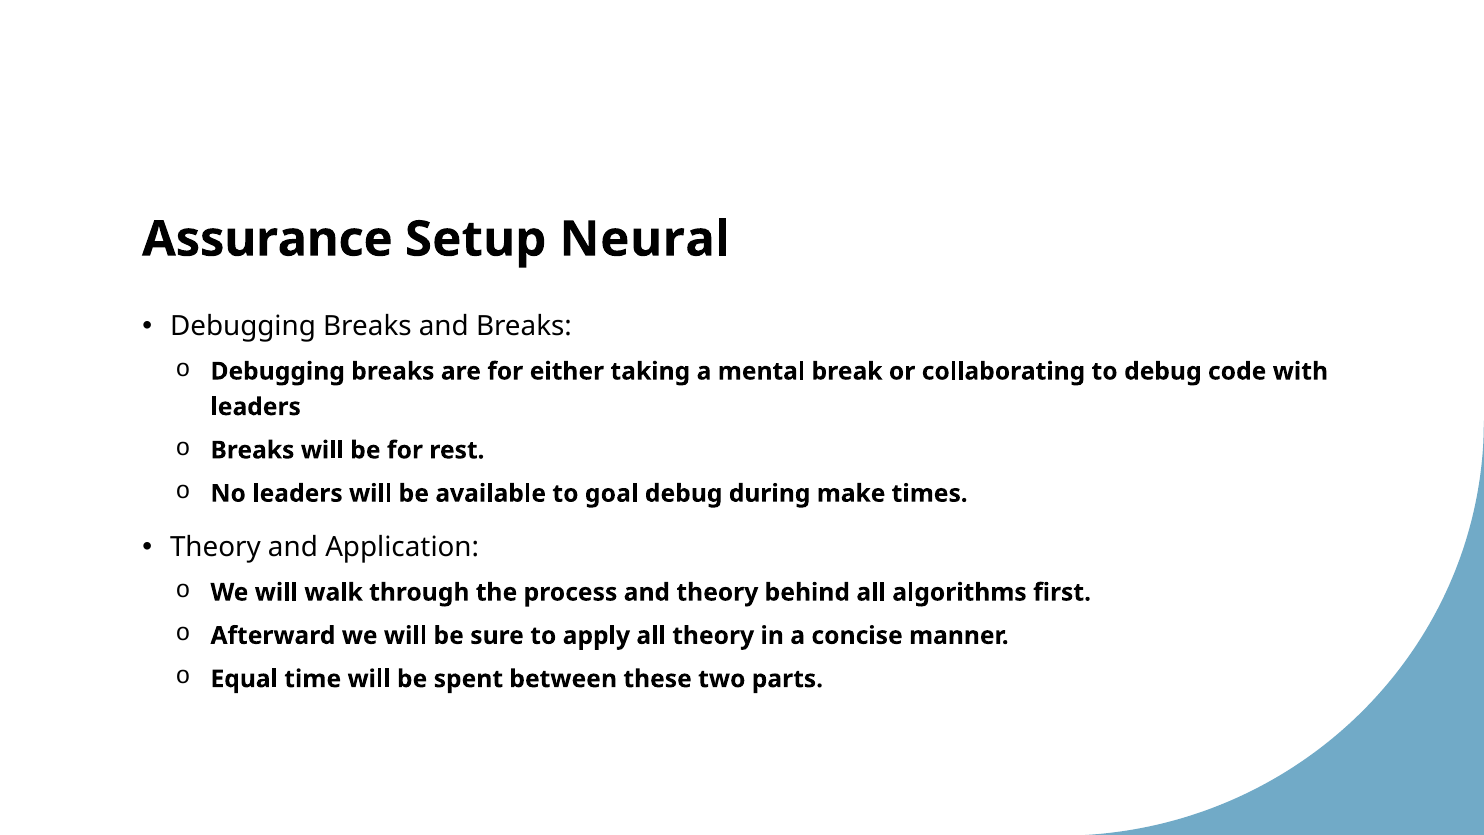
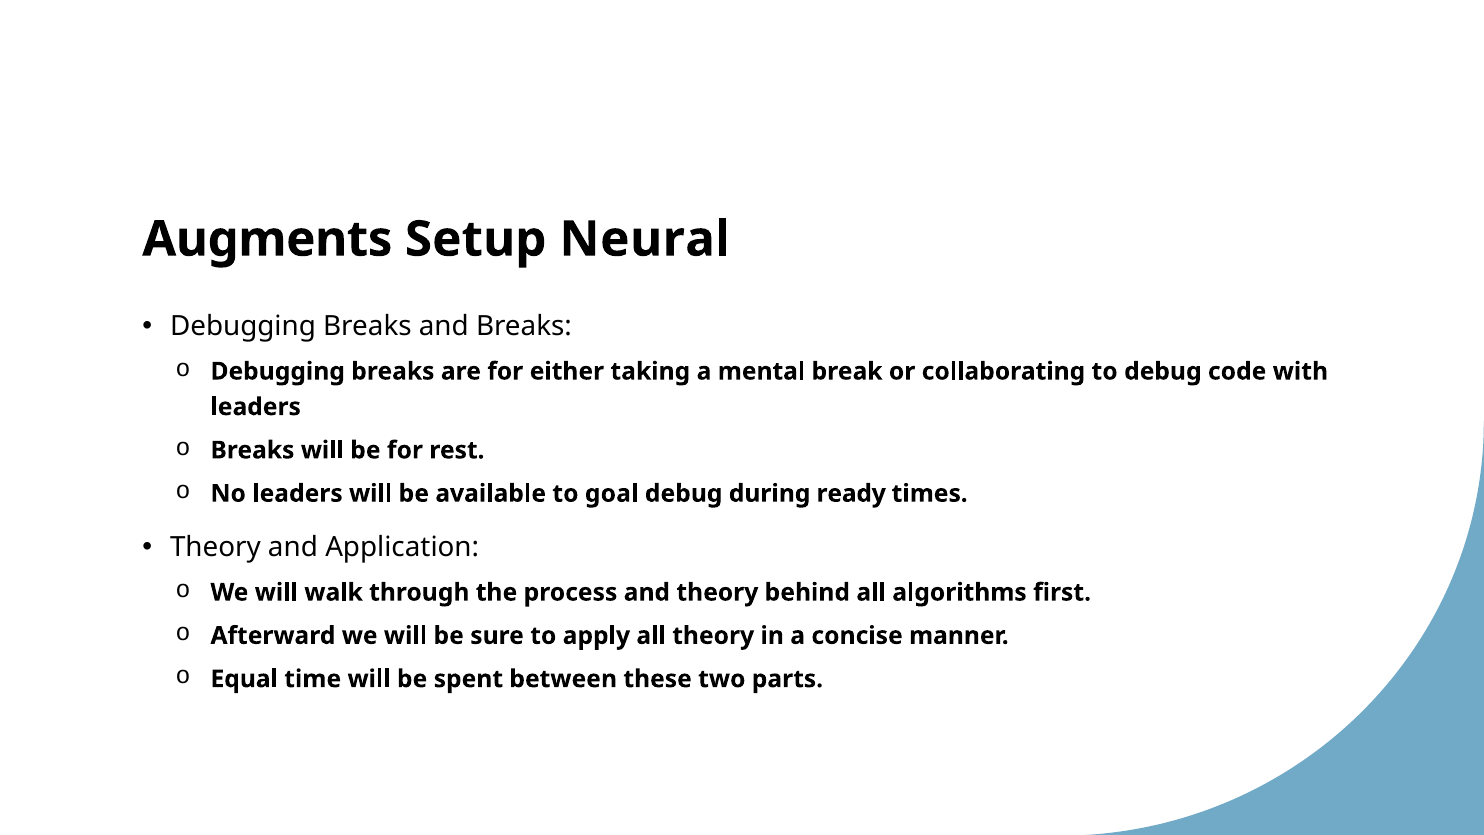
Assurance: Assurance -> Augments
make: make -> ready
